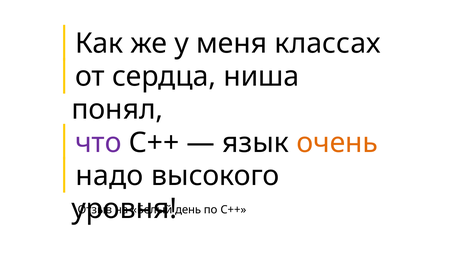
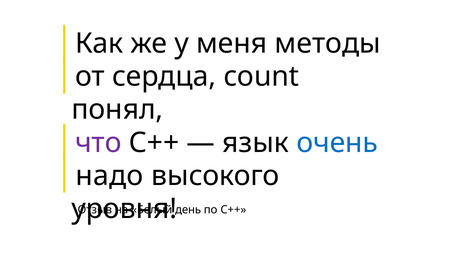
классах: классах -> методы
ниша: ниша -> count
очень colour: orange -> blue
